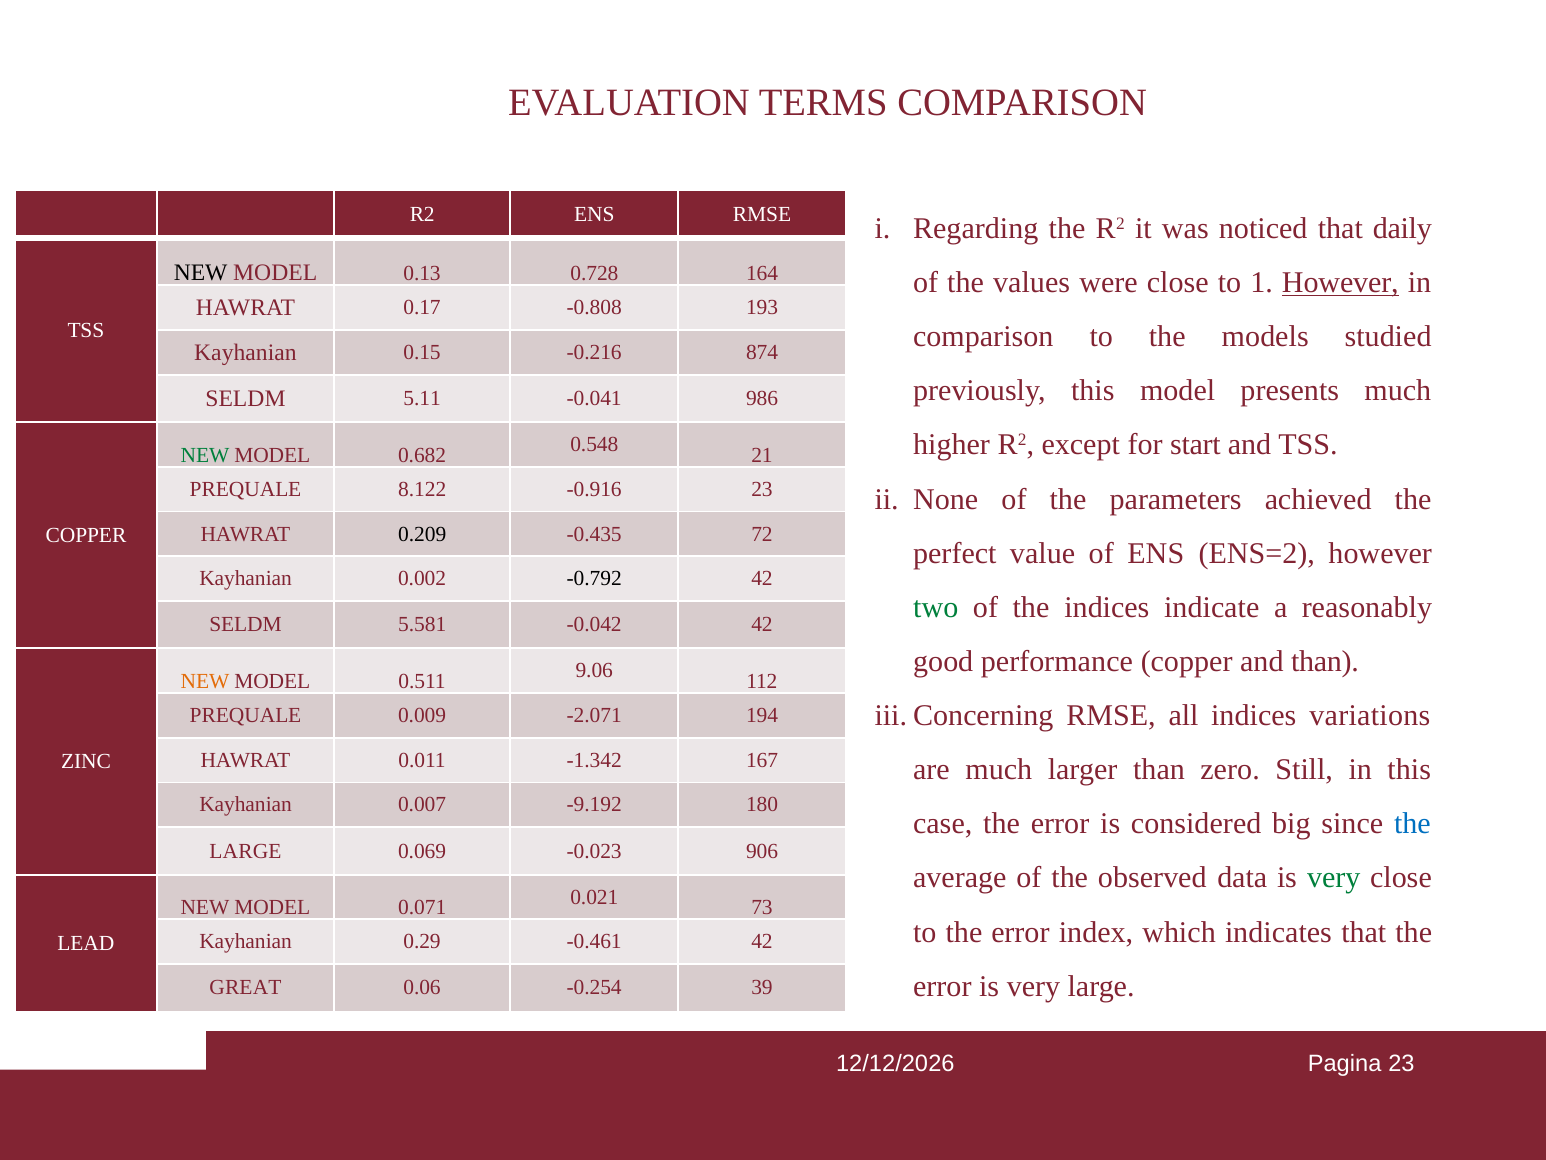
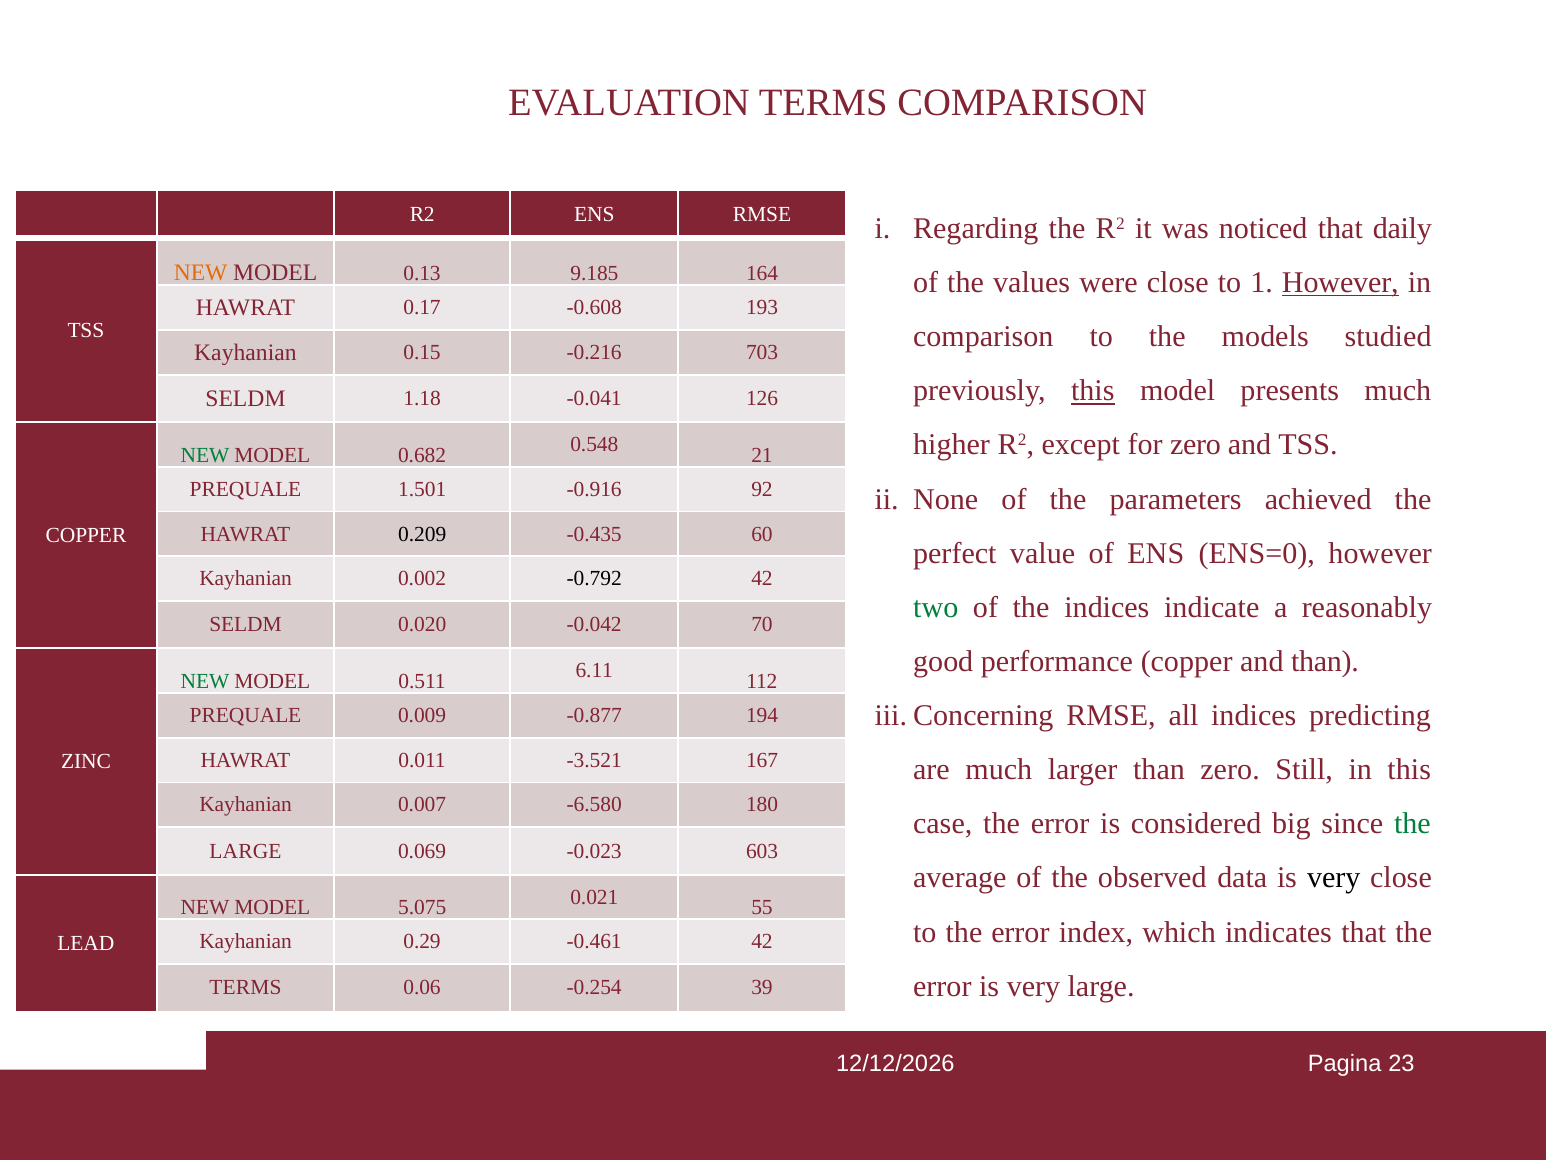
NEW at (201, 272) colour: black -> orange
0.728: 0.728 -> 9.185
-0.808: -0.808 -> -0.608
874: 874 -> 703
this at (1093, 391) underline: none -> present
5.11: 5.11 -> 1.18
986: 986 -> 126
for start: start -> zero
8.122: 8.122 -> 1.501
-0.916 23: 23 -> 92
72: 72 -> 60
ENS=2: ENS=2 -> ENS=0
5.581: 5.581 -> 0.020
-0.042 42: 42 -> 70
NEW at (205, 681) colour: orange -> green
9.06: 9.06 -> 6.11
variations: variations -> predicting
-2.071: -2.071 -> -0.877
-1.342: -1.342 -> -3.521
-9.192: -9.192 -> -6.580
the at (1412, 824) colour: blue -> green
906: 906 -> 603
very at (1334, 878) colour: green -> black
0.071: 0.071 -> 5.075
73: 73 -> 55
GREAT at (245, 987): GREAT -> TERMS
